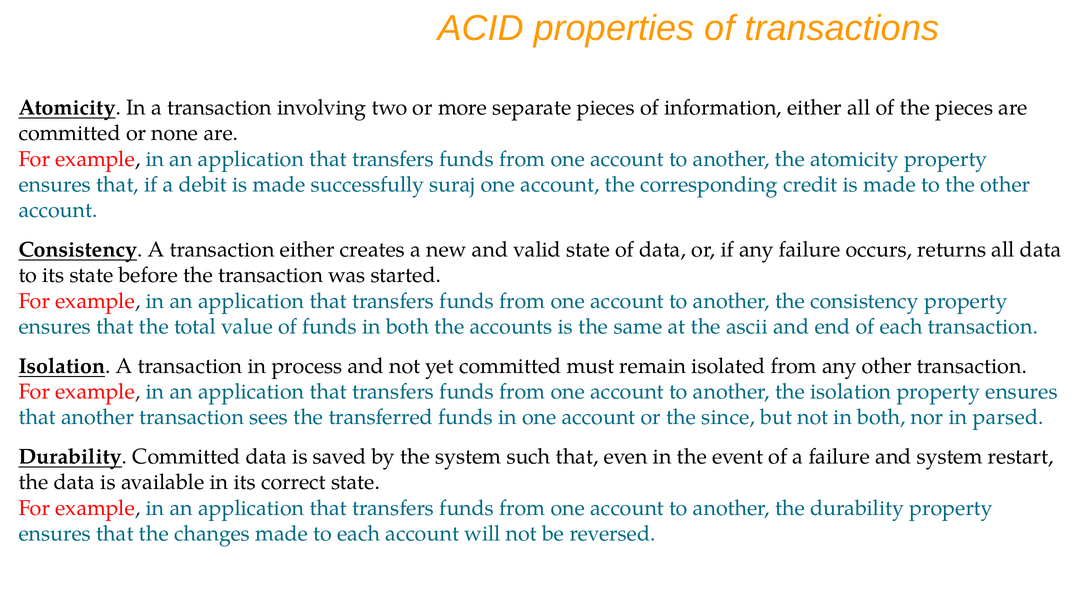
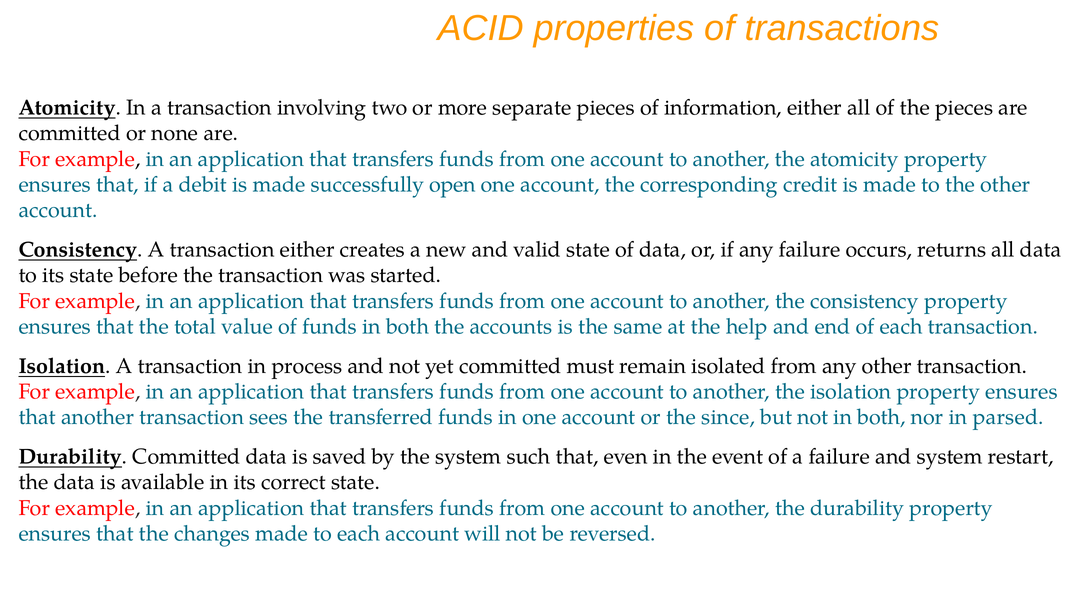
suraj: suraj -> open
ascii: ascii -> help
